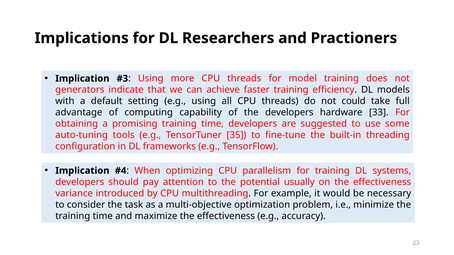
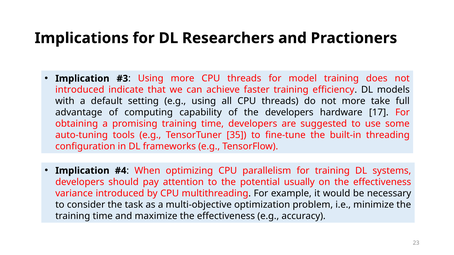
generators at (80, 90): generators -> introduced
not could: could -> more
33: 33 -> 17
